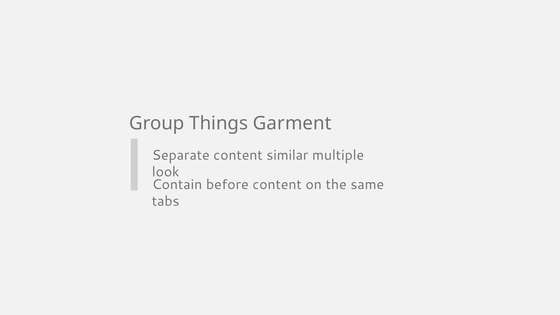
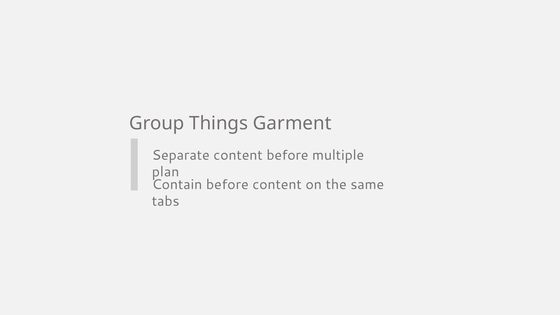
content similar: similar -> before
look: look -> plan
